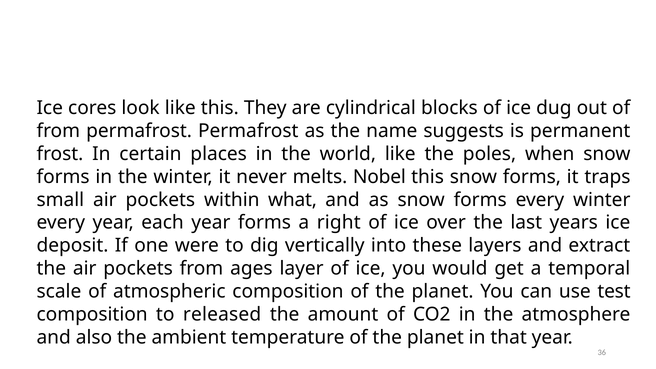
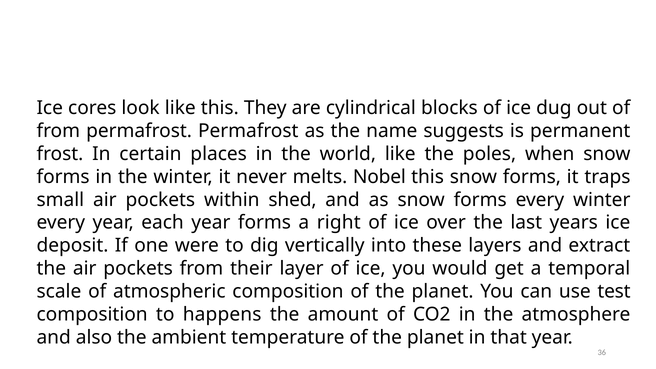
what: what -> shed
ages: ages -> their
released: released -> happens
